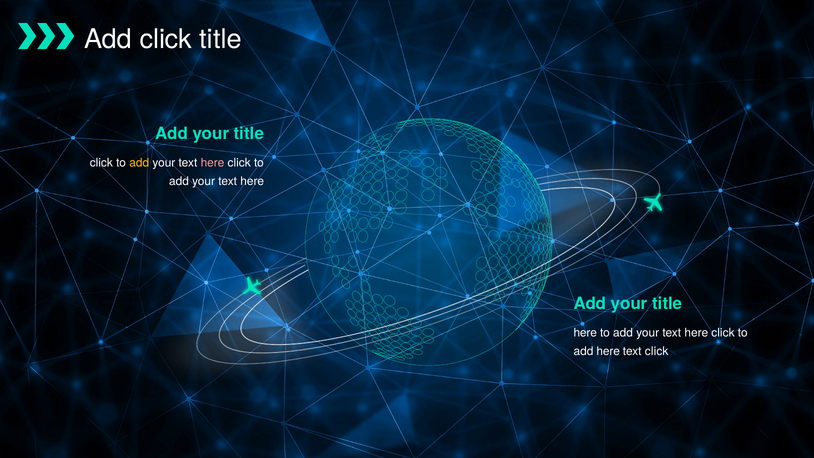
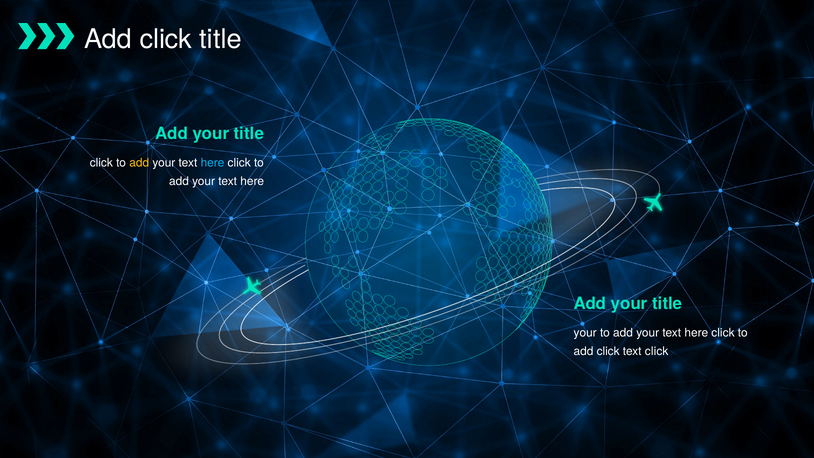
here at (212, 163) colour: pink -> light blue
here at (585, 333): here -> your
here at (608, 351): here -> click
